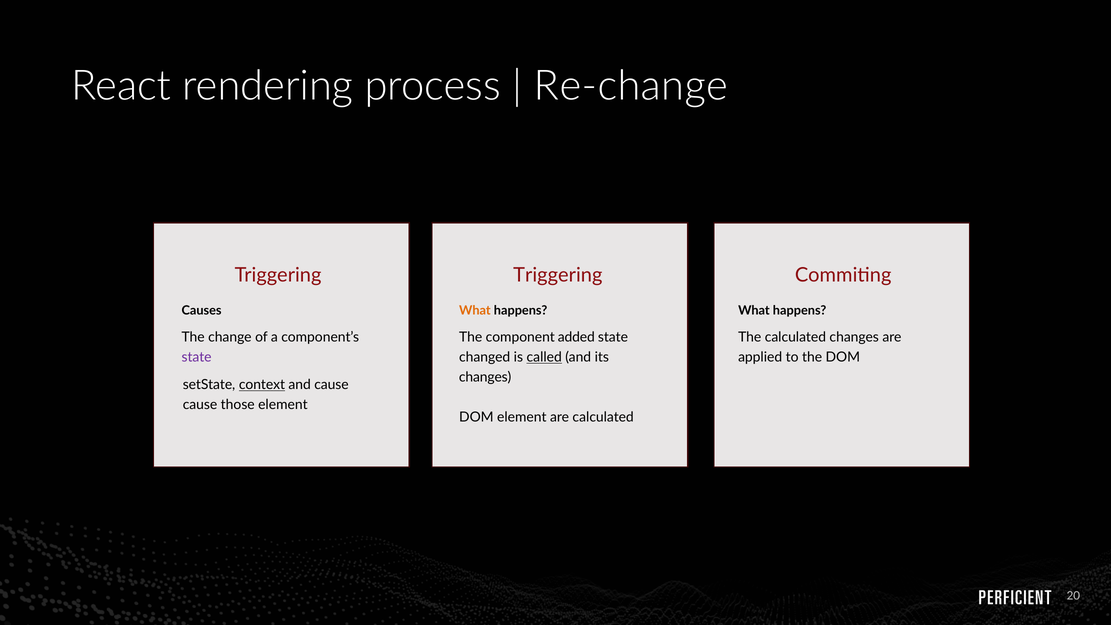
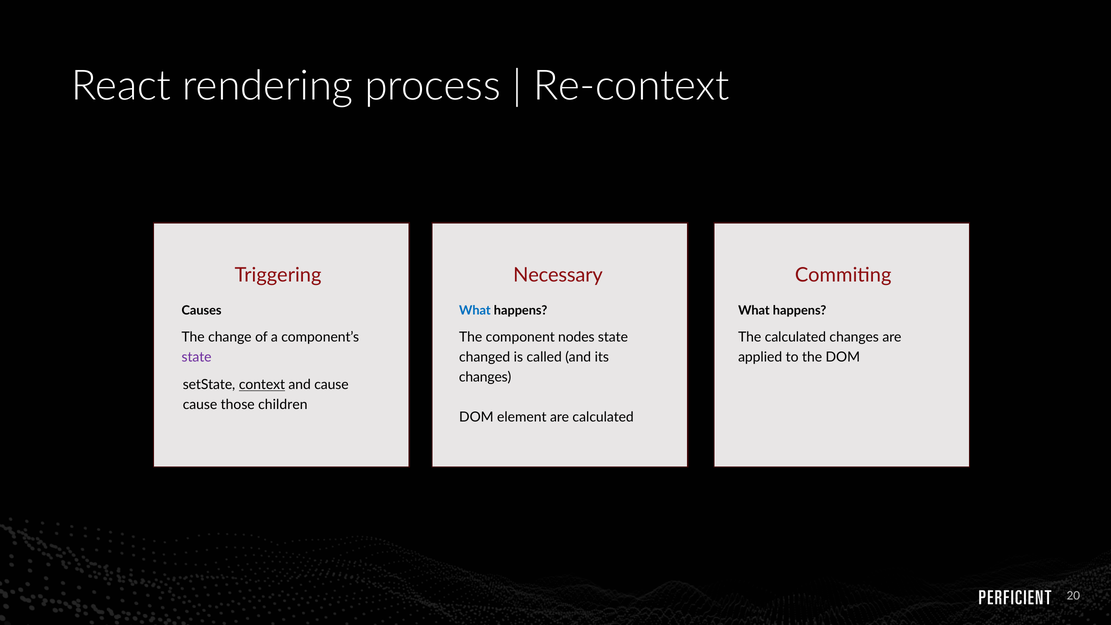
Re-change: Re-change -> Re-context
Triggering at (558, 275): Triggering -> Necessary
What at (475, 310) colour: orange -> blue
added: added -> nodes
called underline: present -> none
those element: element -> children
